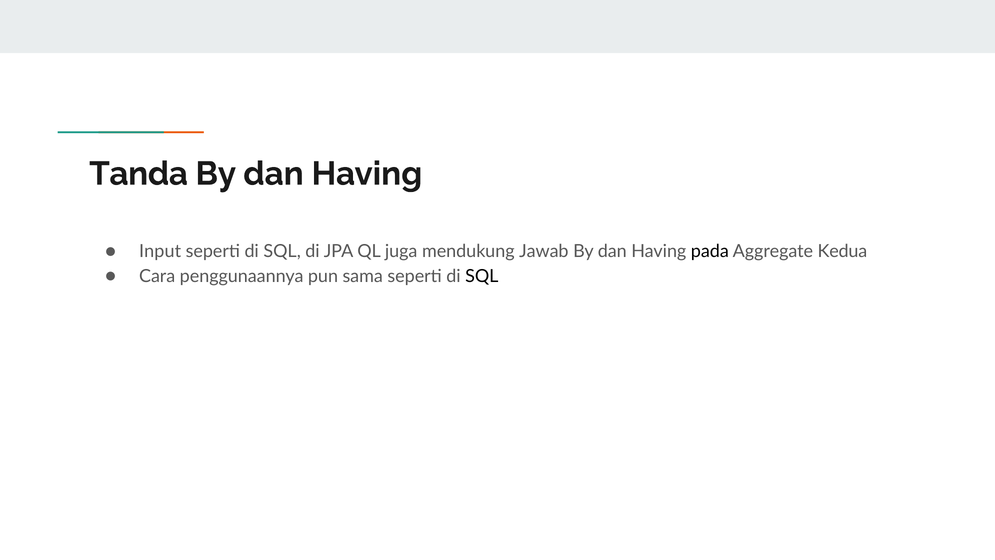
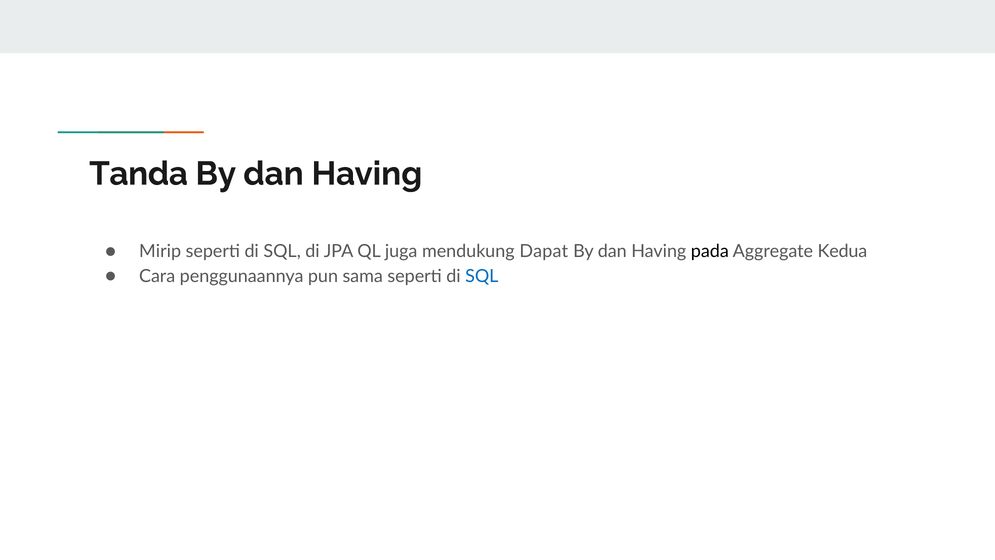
Input: Input -> Mirip
Jawab: Jawab -> Dapat
SQL at (482, 276) colour: black -> blue
